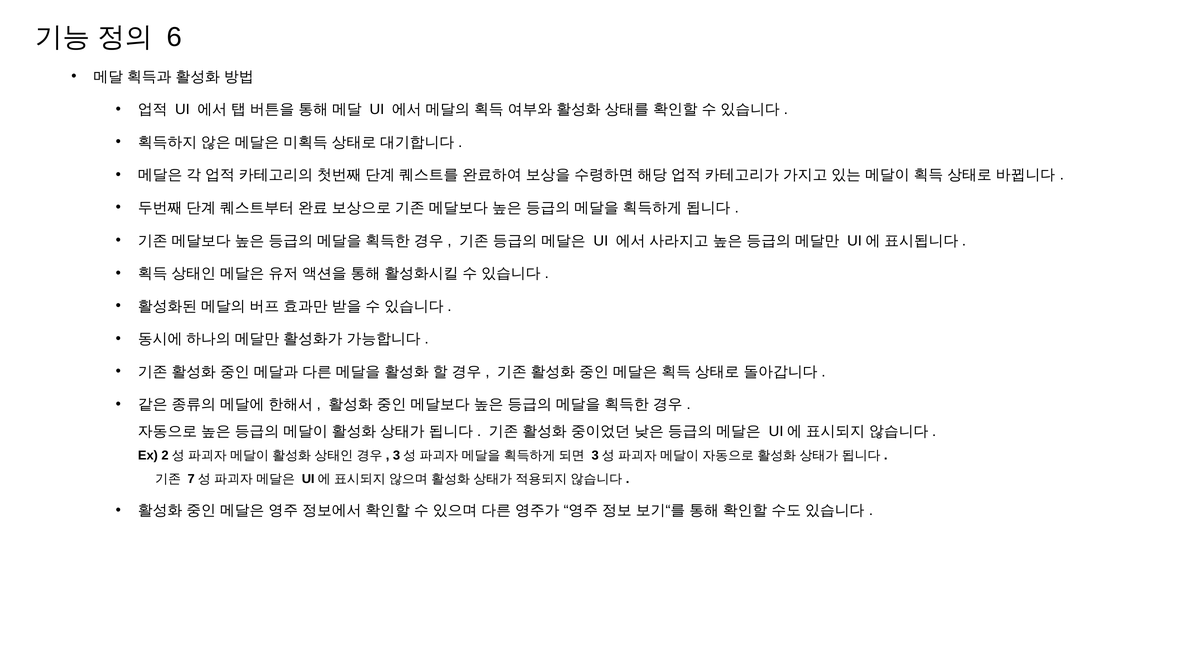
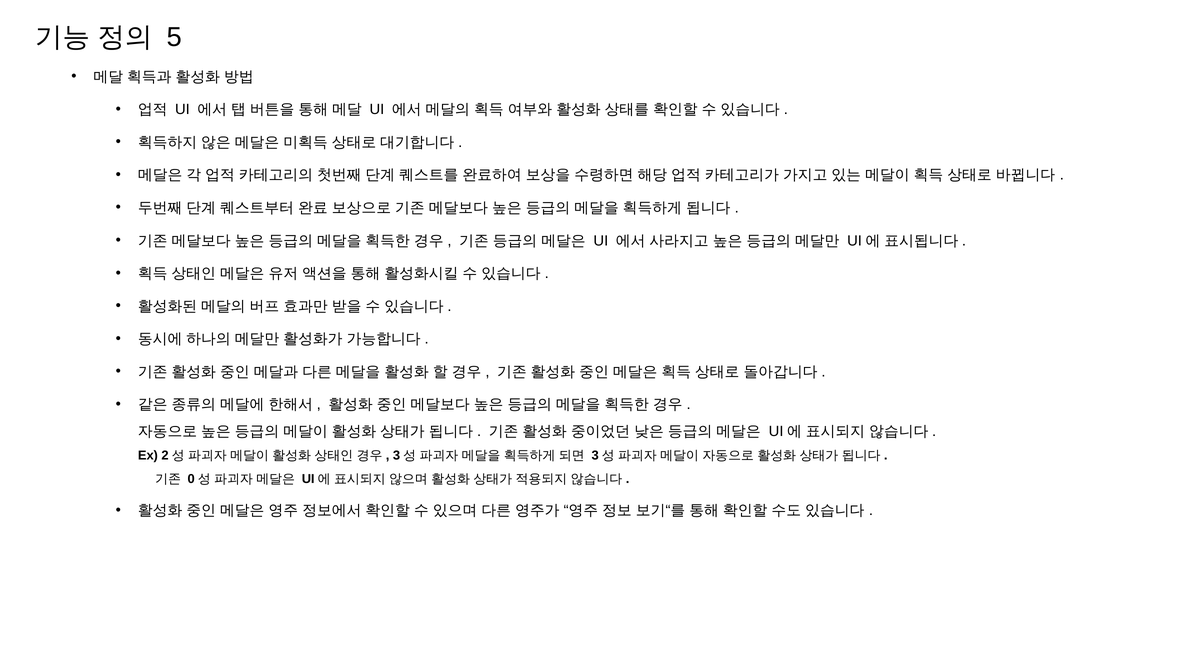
6: 6 -> 5
7: 7 -> 0
